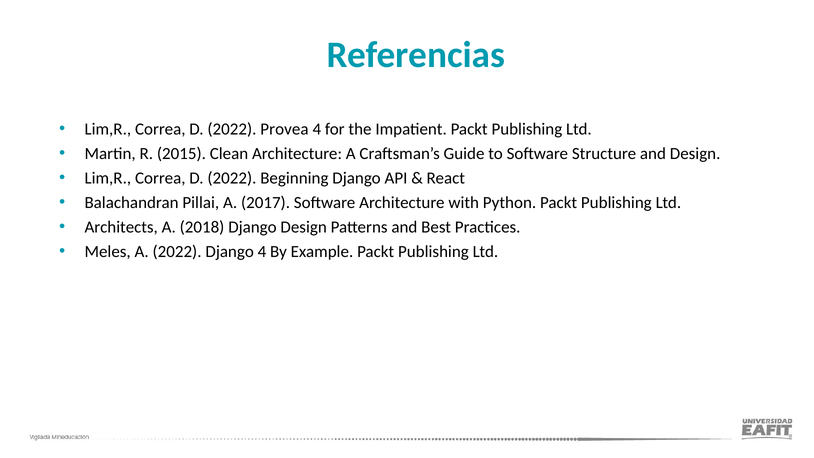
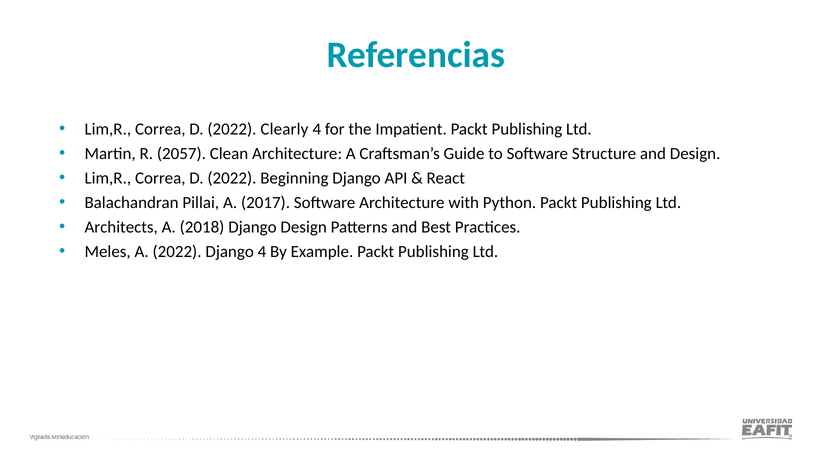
Provea: Provea -> Clearly
2015: 2015 -> 2057
